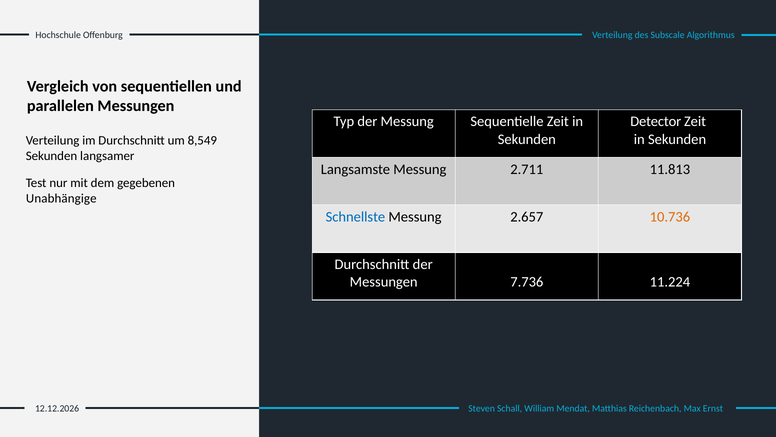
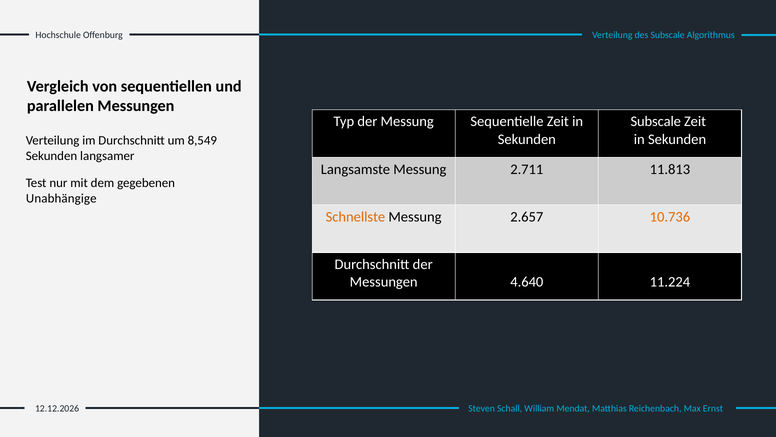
Detector at (656, 121): Detector -> Subscale
Schnellste colour: blue -> orange
7.736: 7.736 -> 4.640
